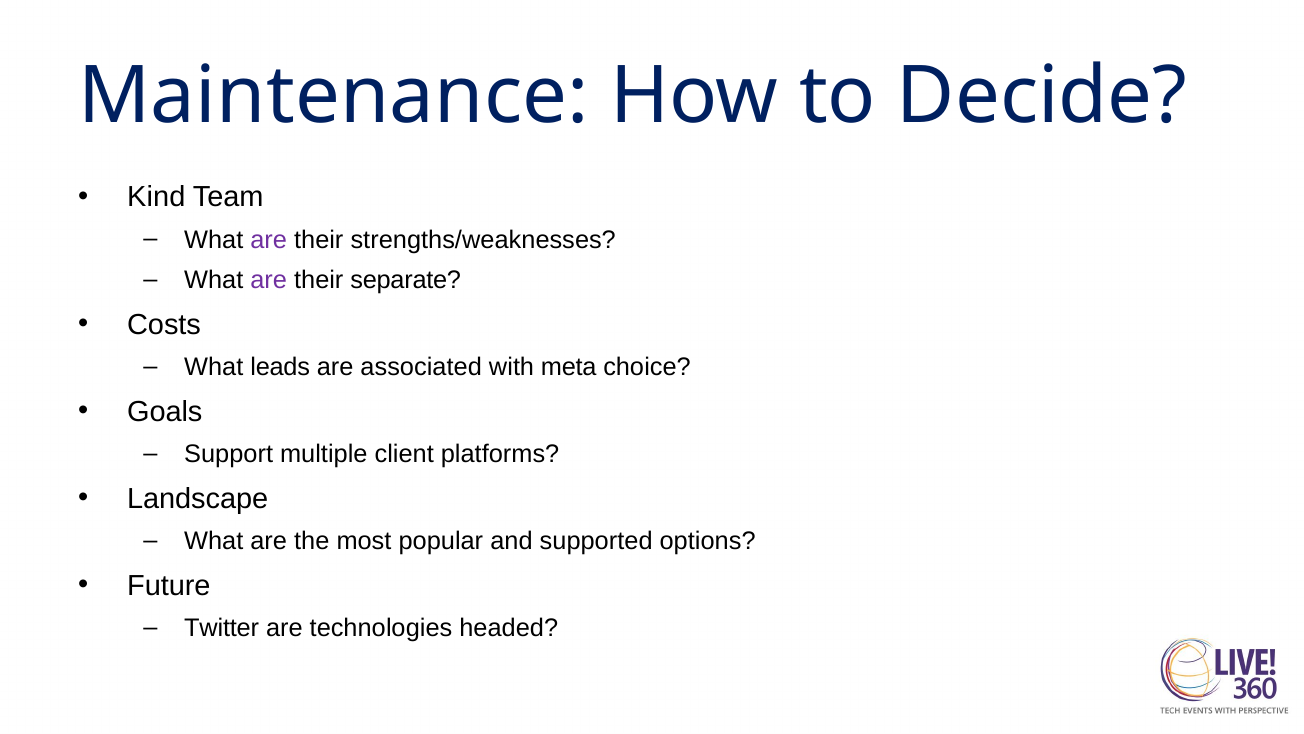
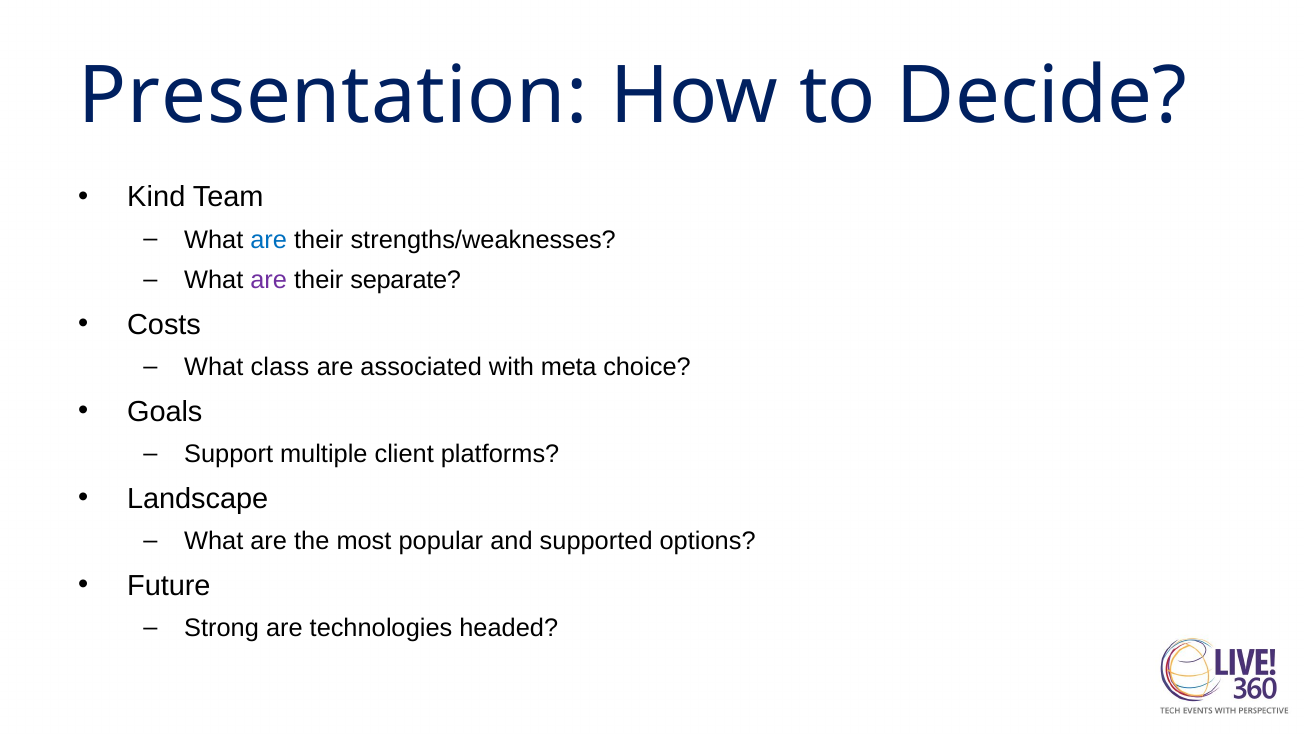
Maintenance: Maintenance -> Presentation
are at (269, 240) colour: purple -> blue
leads: leads -> class
Twitter: Twitter -> Strong
